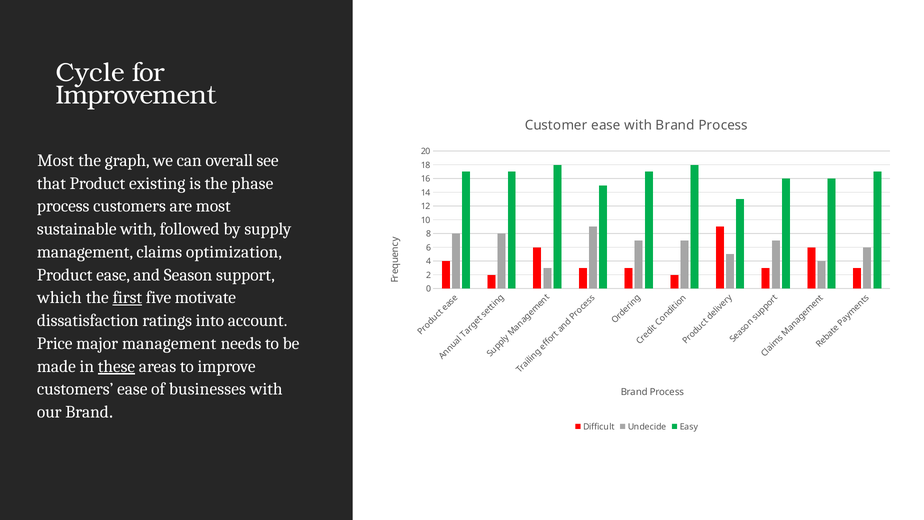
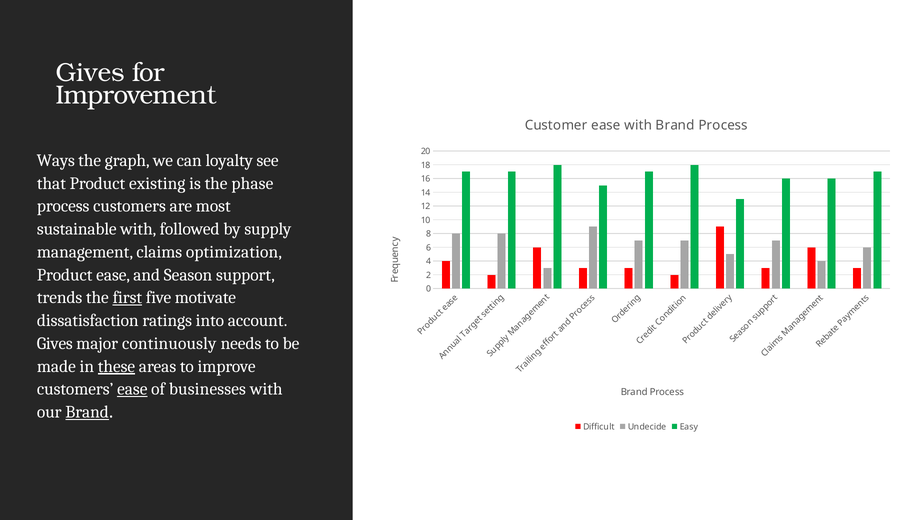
Cycle at (90, 72): Cycle -> Gives
Most at (56, 160): Most -> Ways
overall: overall -> loyalty
which: which -> trends
Price at (55, 343): Price -> Gives
major management: management -> continuously
ease at (132, 389) underline: none -> present
Brand at (87, 412) underline: none -> present
